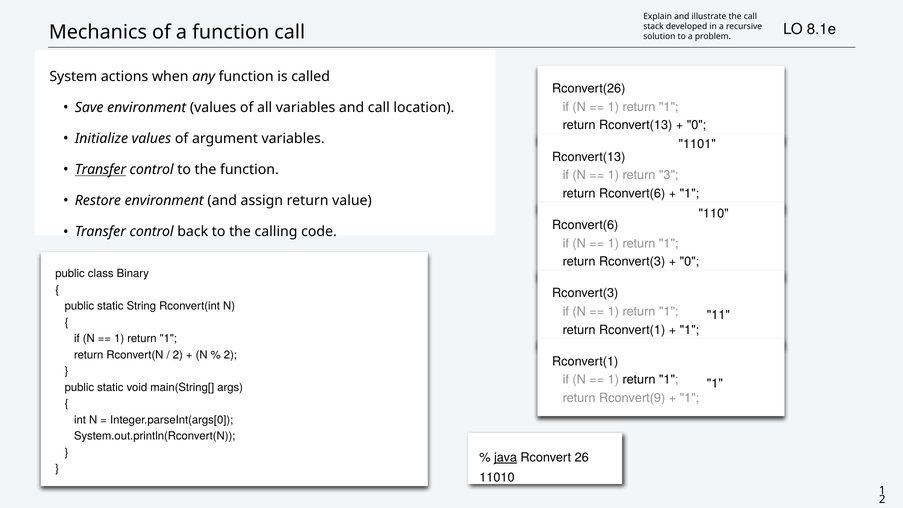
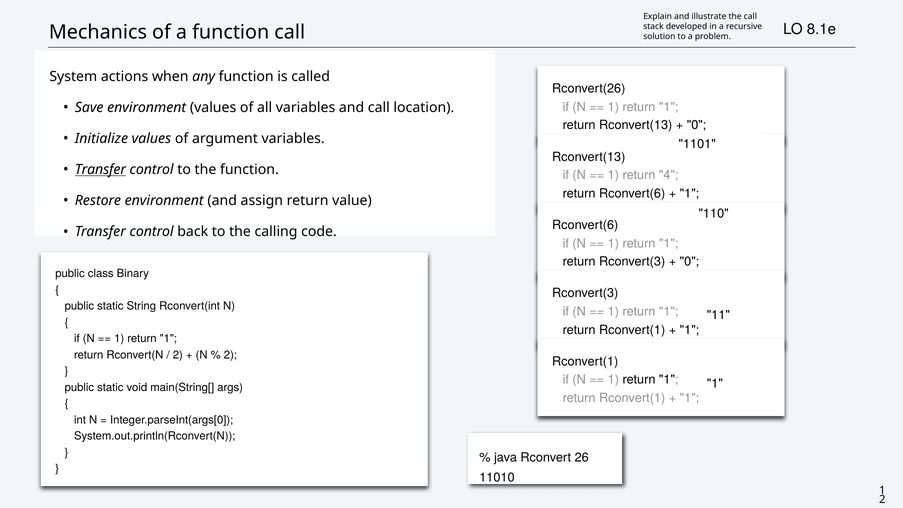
3: 3 -> 4
Rconvert(9 at (632, 398): Rconvert(9 -> Rconvert(1
java underline: present -> none
